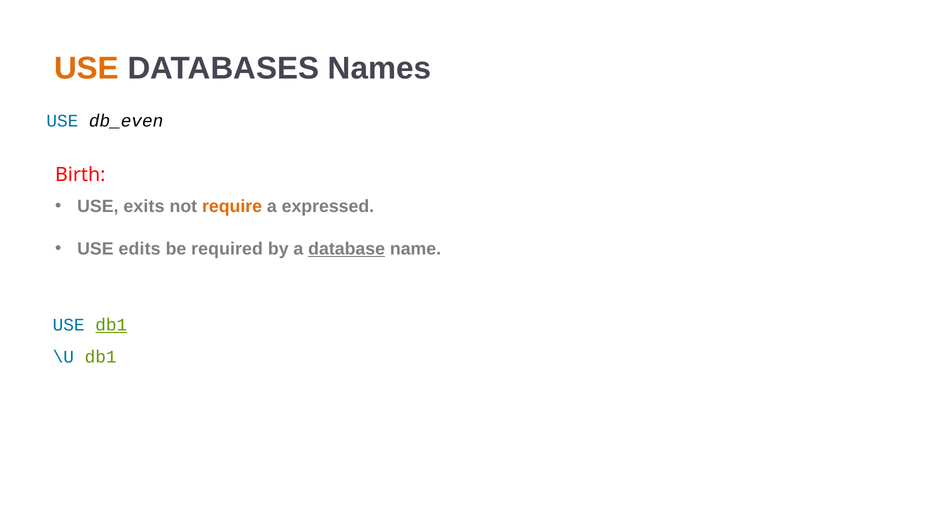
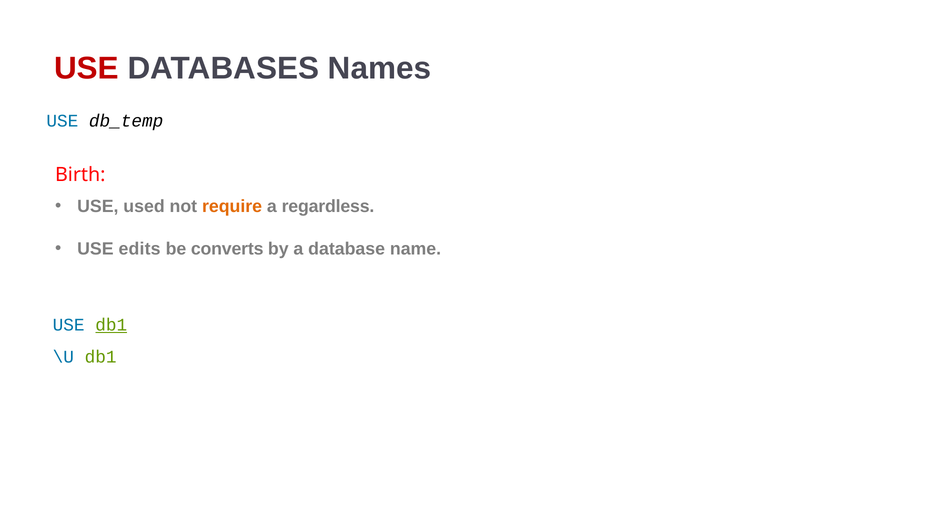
USE at (87, 68) colour: orange -> red
db_even: db_even -> db_temp
exits: exits -> used
expressed: expressed -> regardless
required: required -> converts
database underline: present -> none
